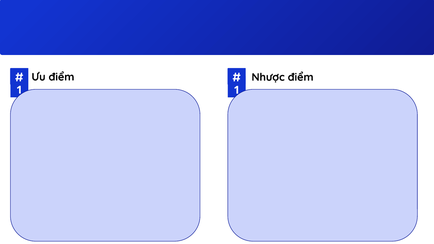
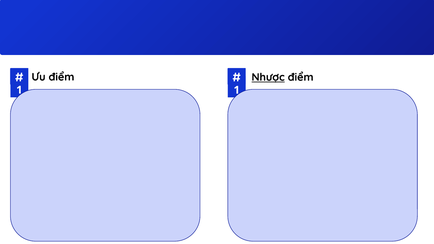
Nhược underline: none -> present
